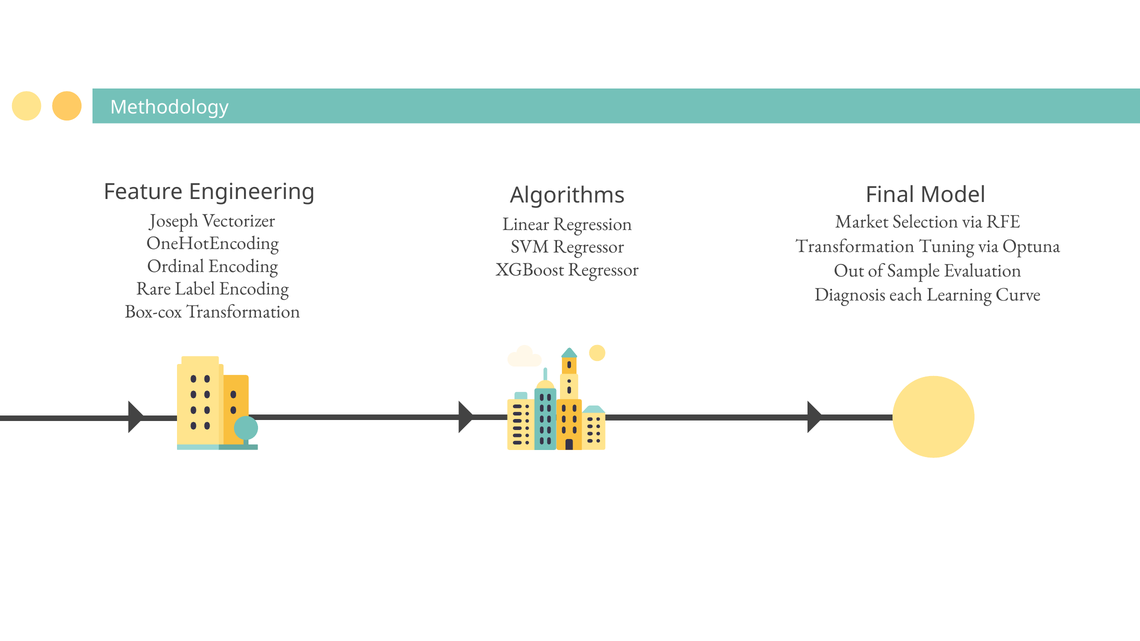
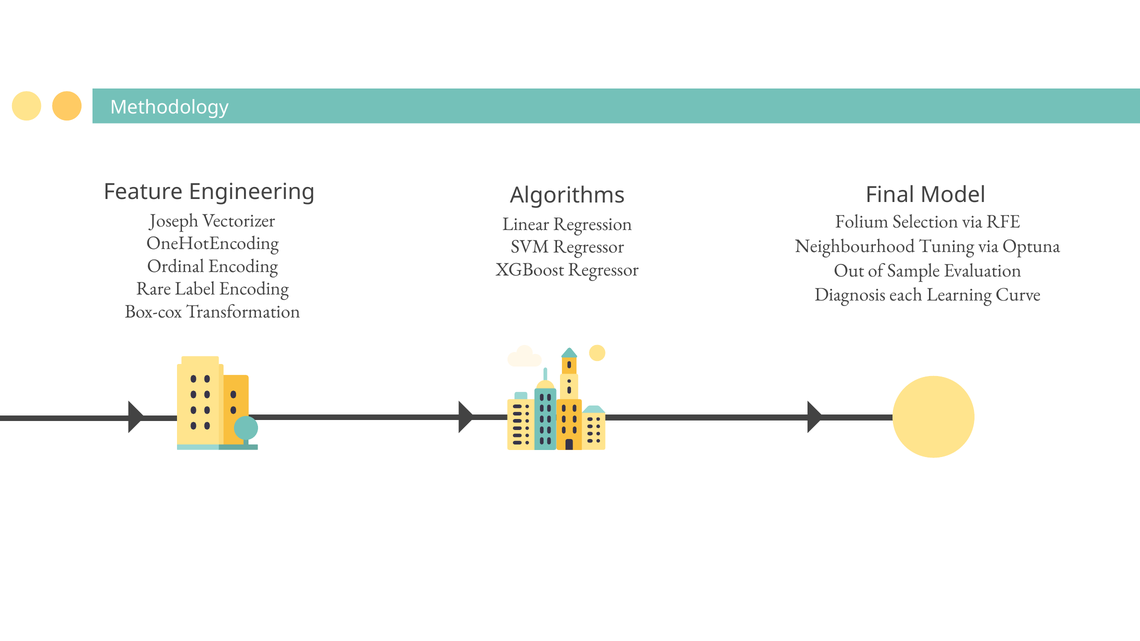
Market: Market -> Folium
Transformation at (855, 246): Transformation -> Neighbourhood
